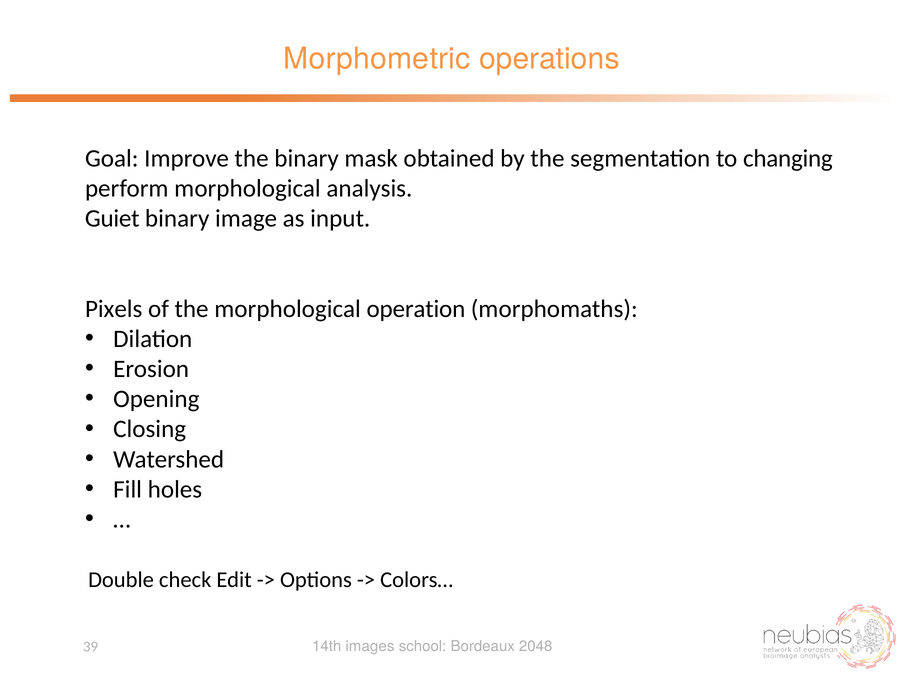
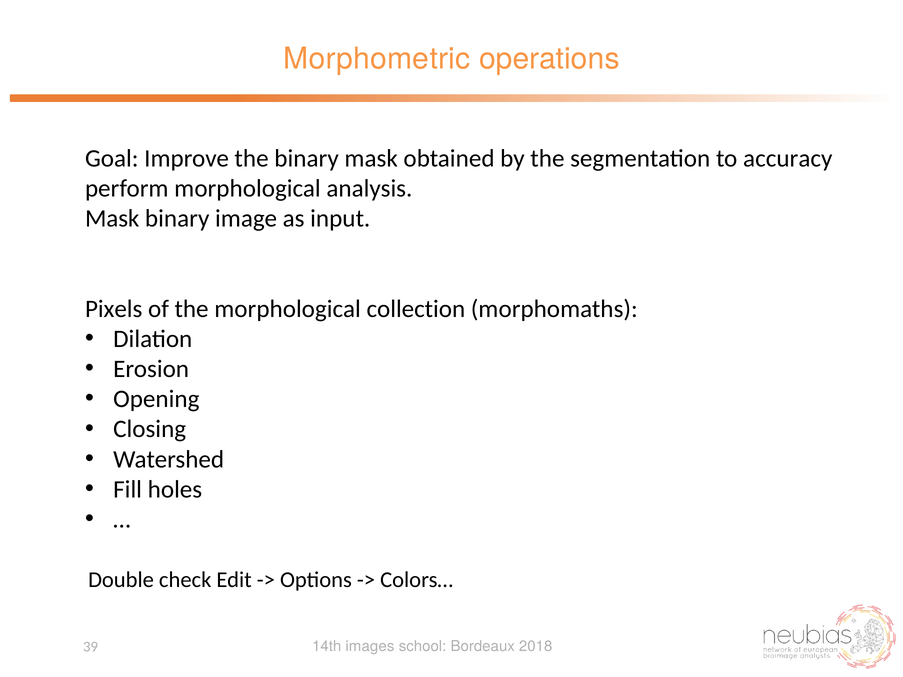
changing: changing -> accuracy
Guiet at (112, 219): Guiet -> Mask
operation: operation -> collection
2048: 2048 -> 2018
